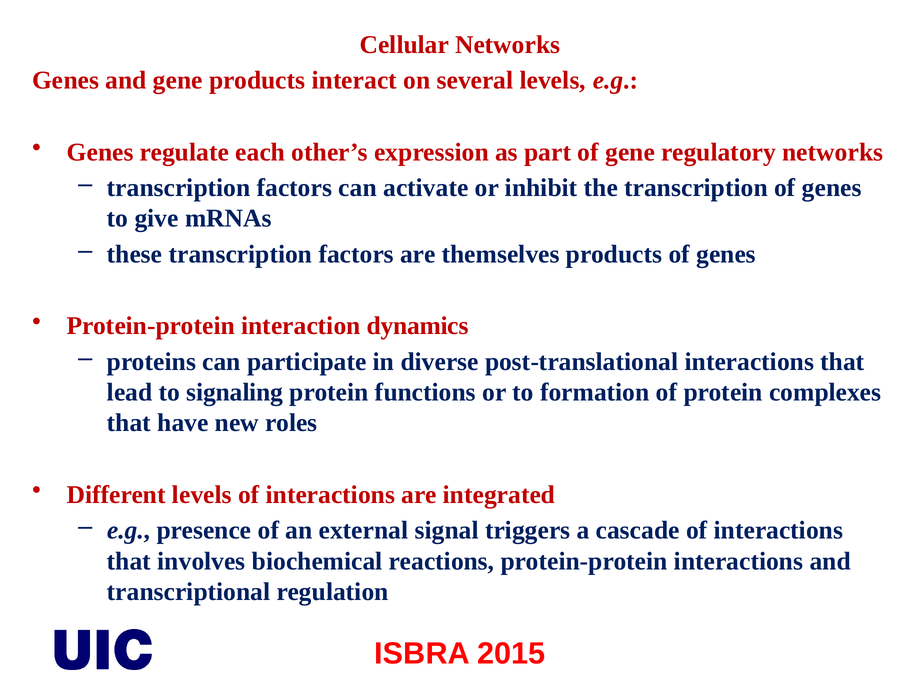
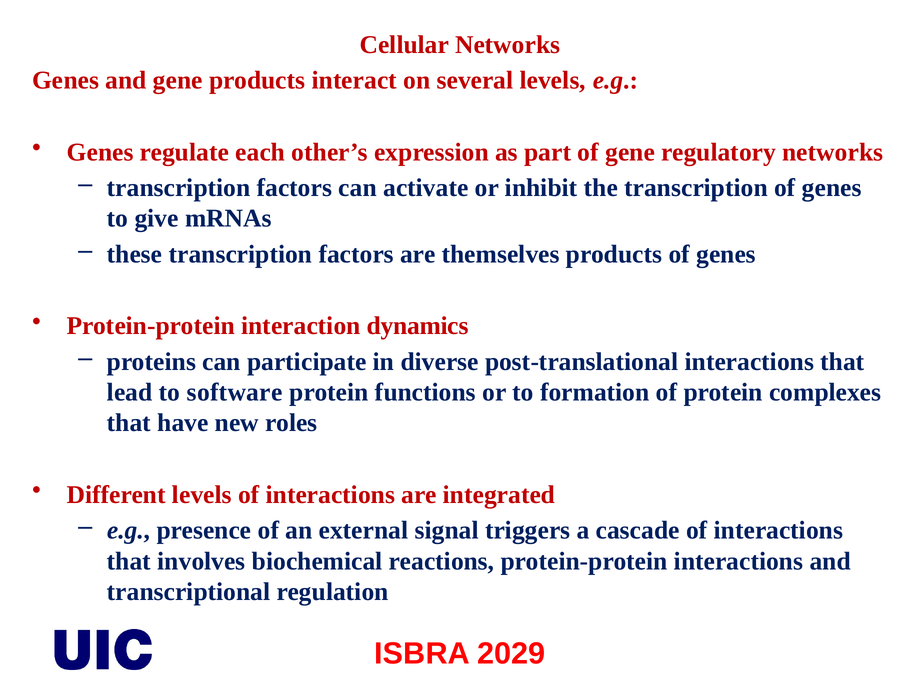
signaling: signaling -> software
2015: 2015 -> 2029
